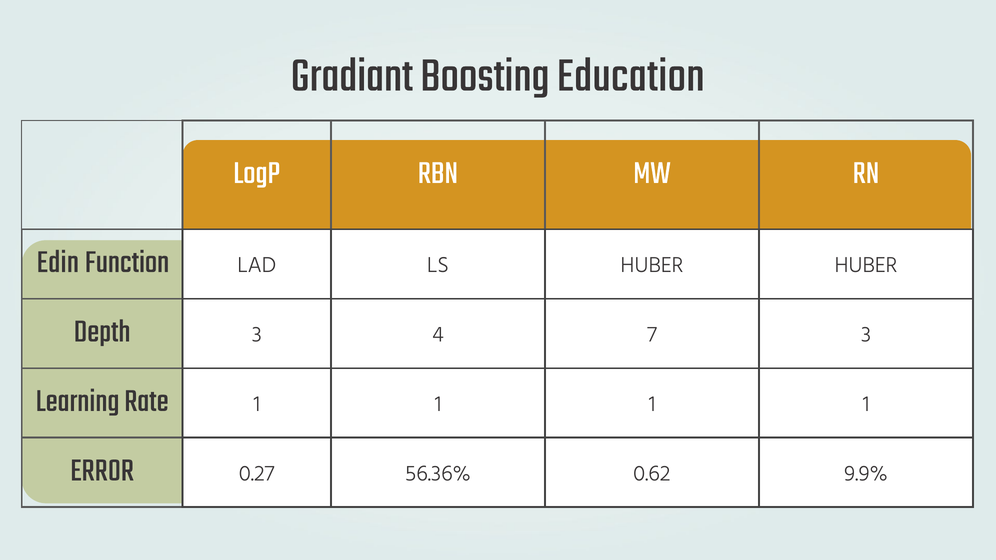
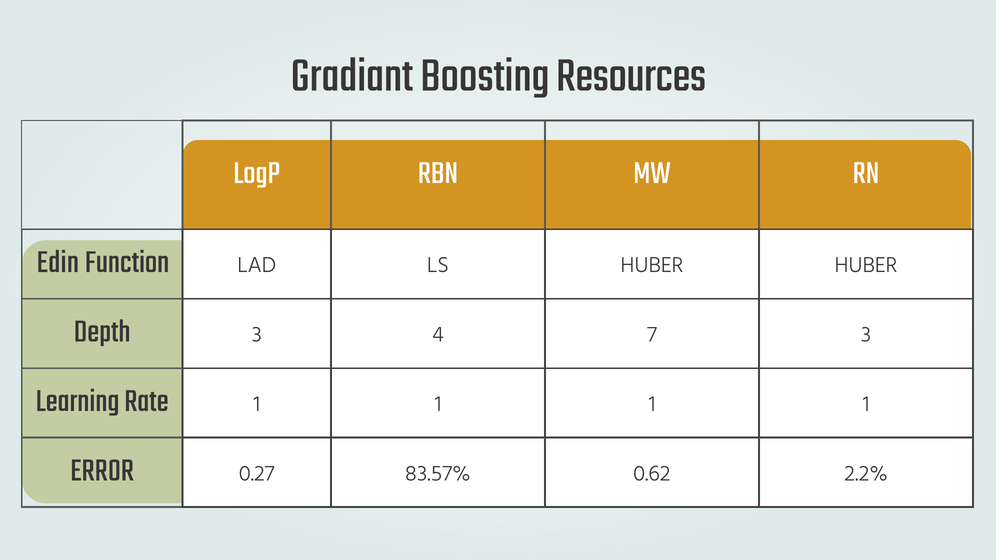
Education: Education -> Resources
56.36%: 56.36% -> 83.57%
9.9%: 9.9% -> 2.2%
